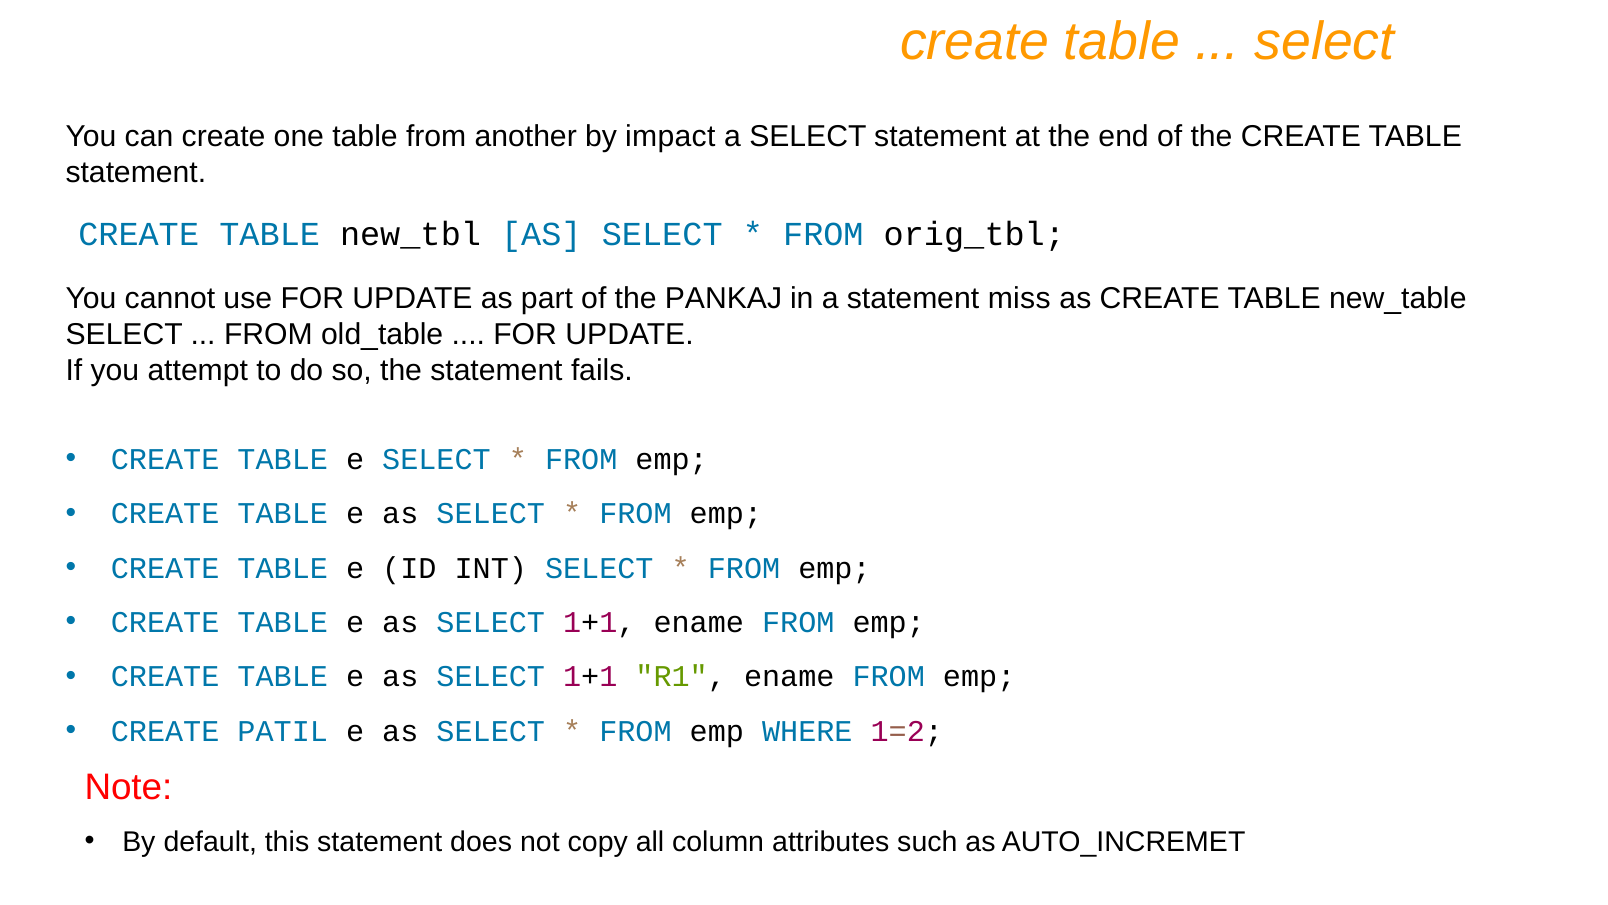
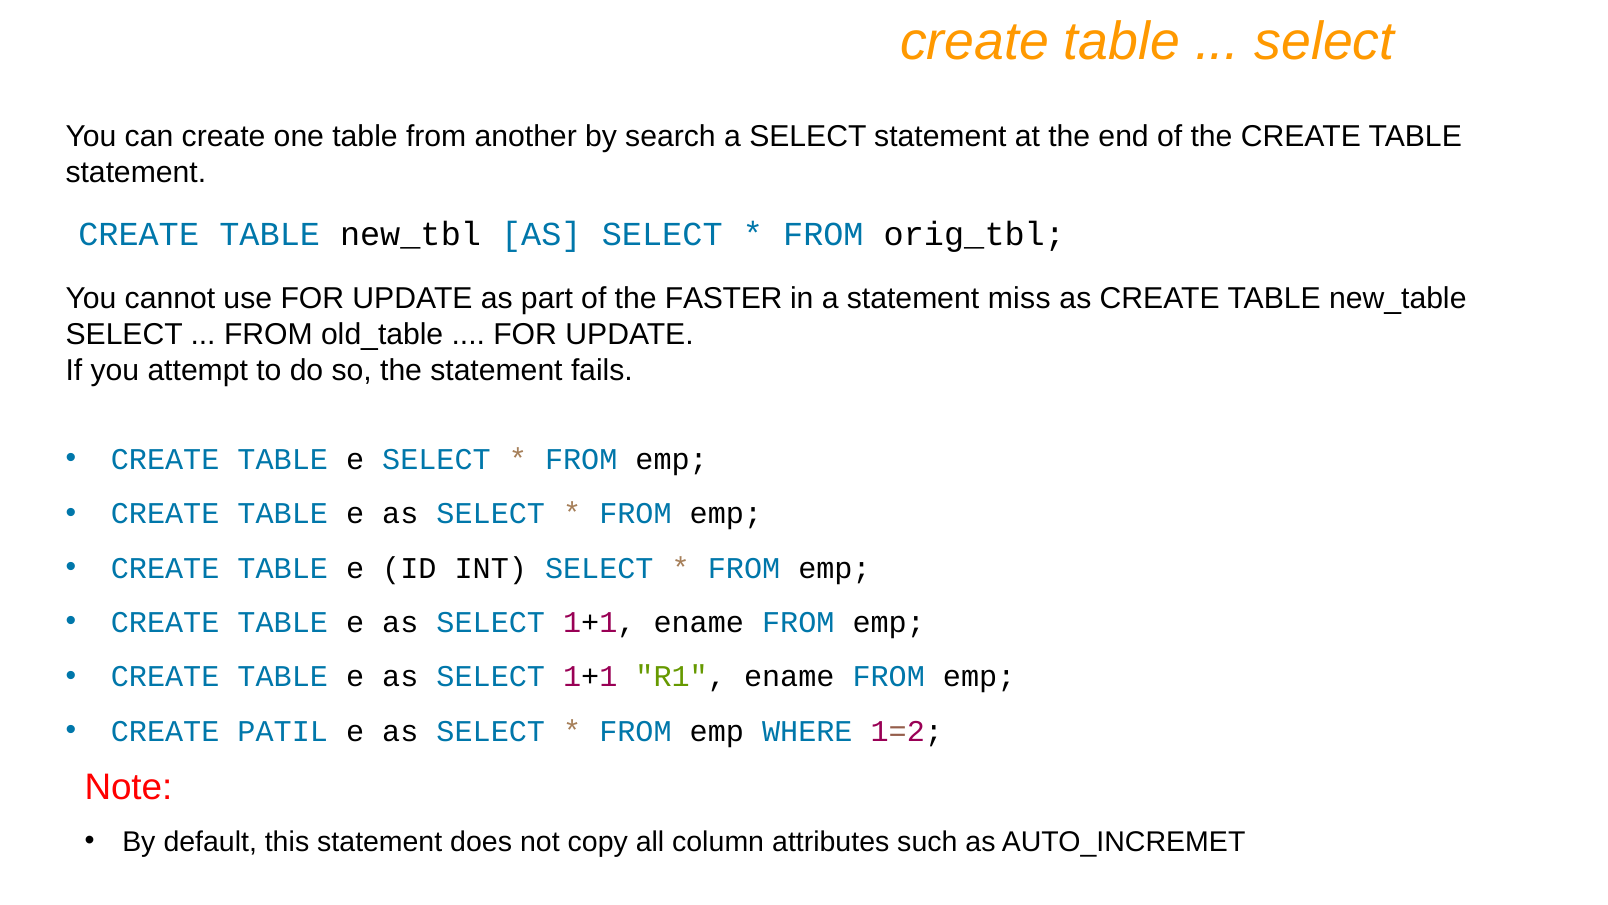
impact: impact -> search
PANKAJ: PANKAJ -> FASTER
